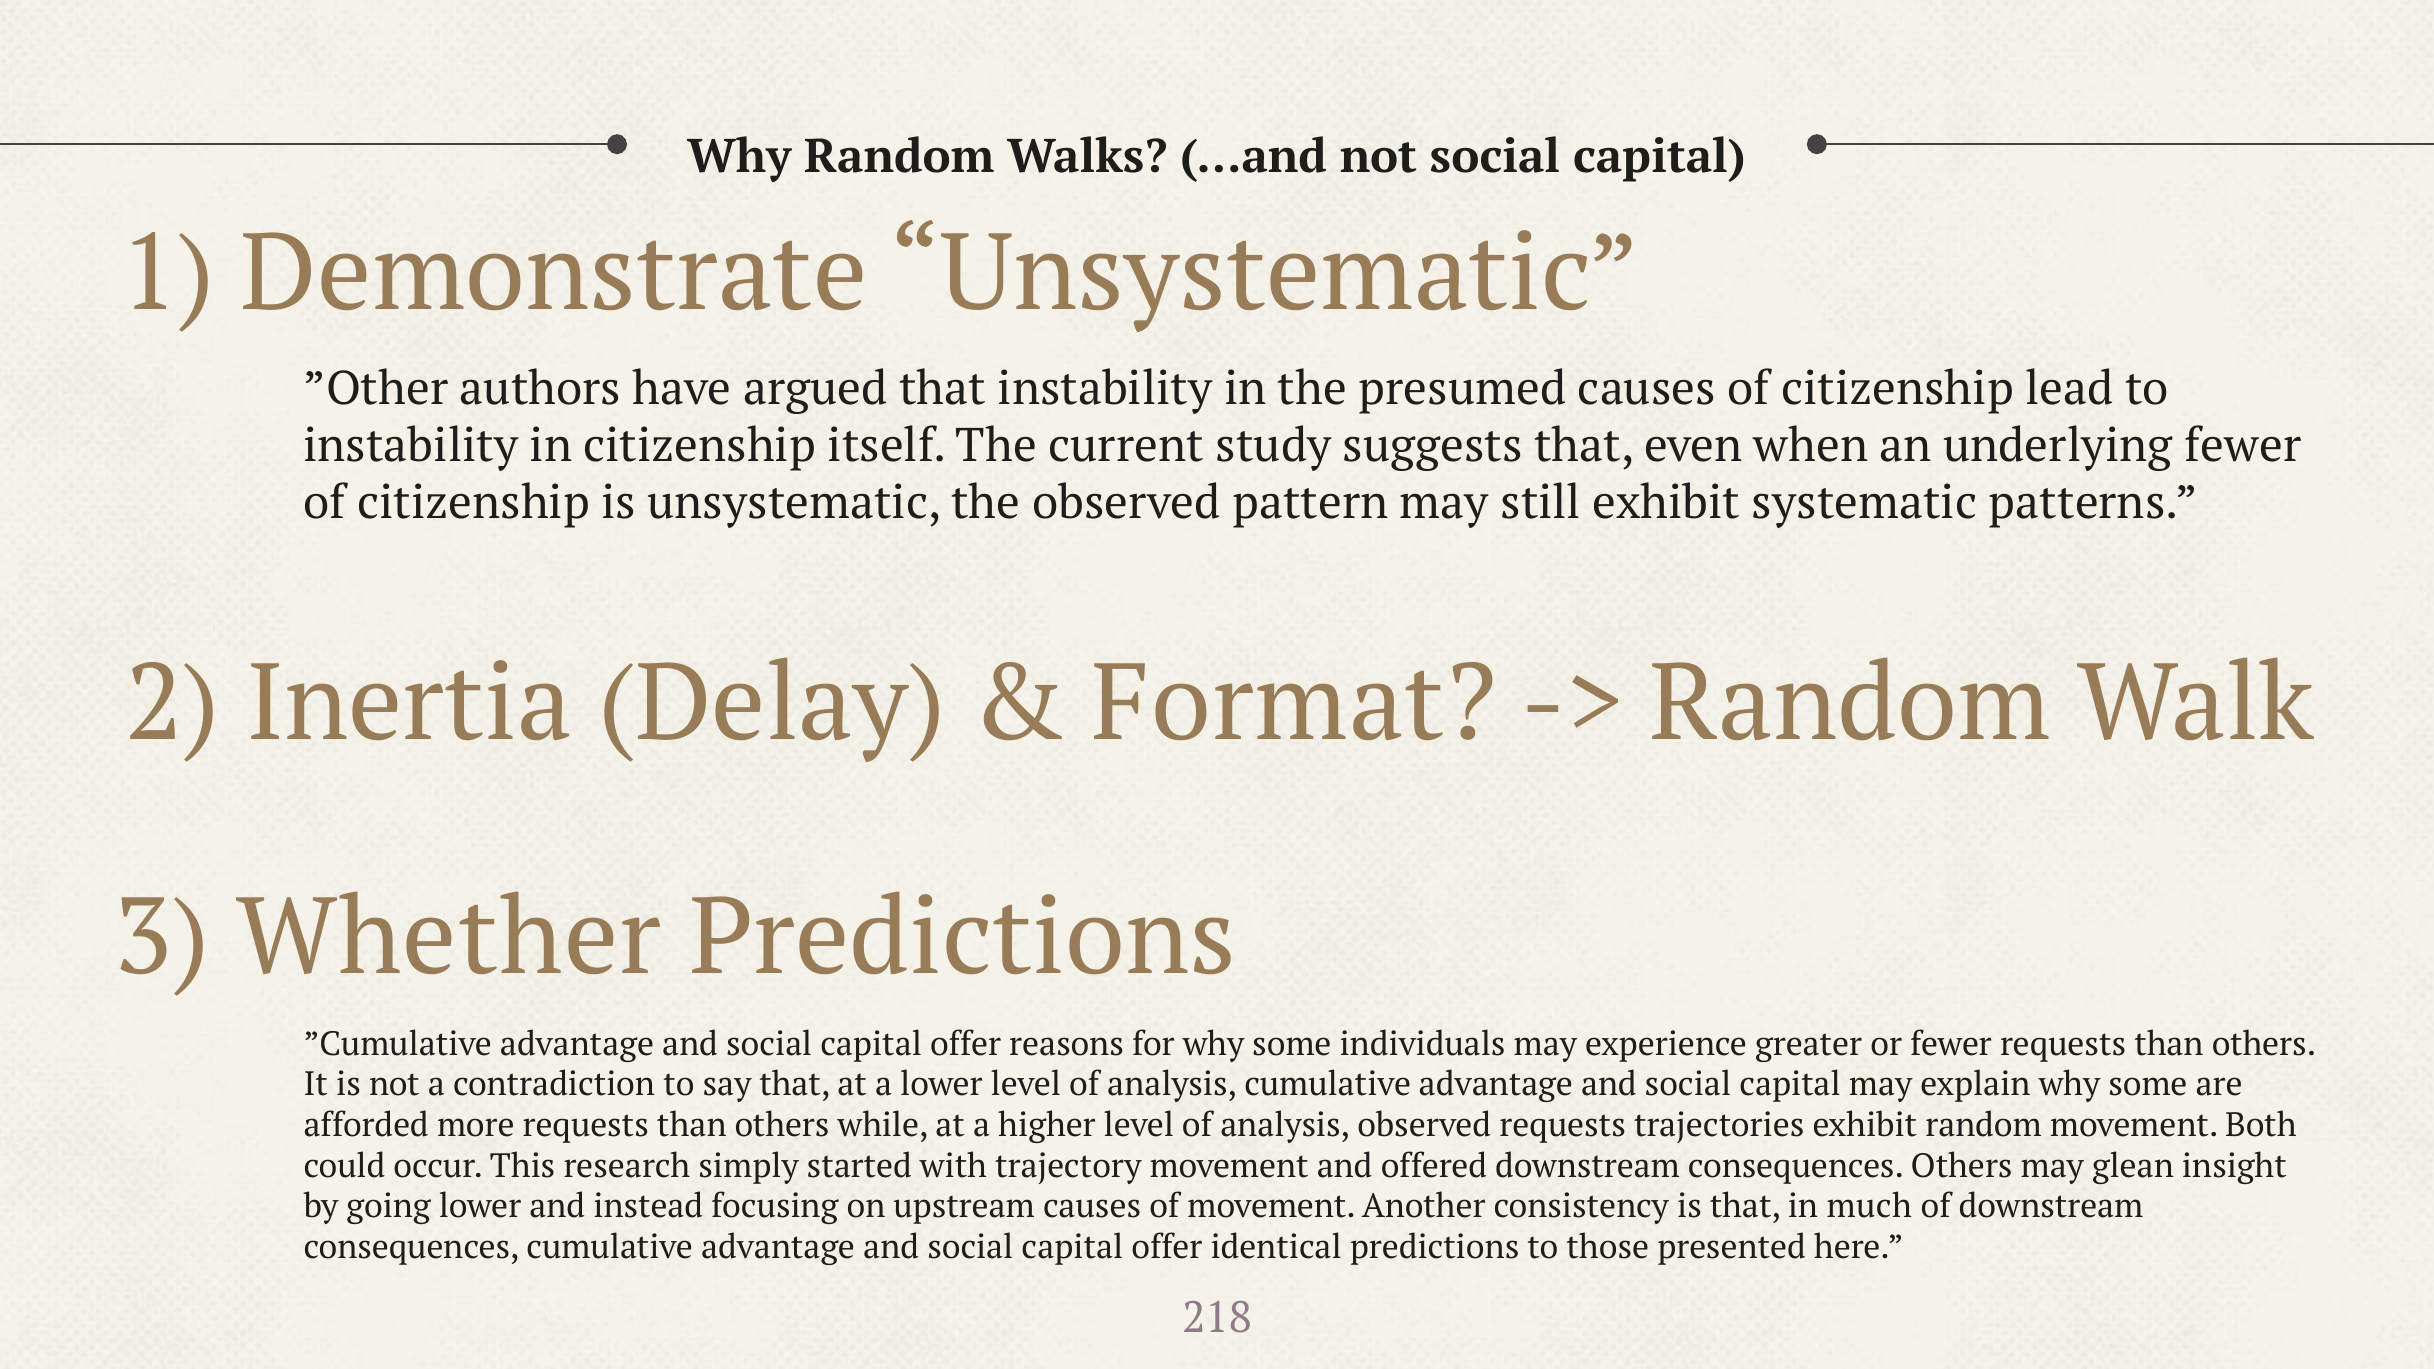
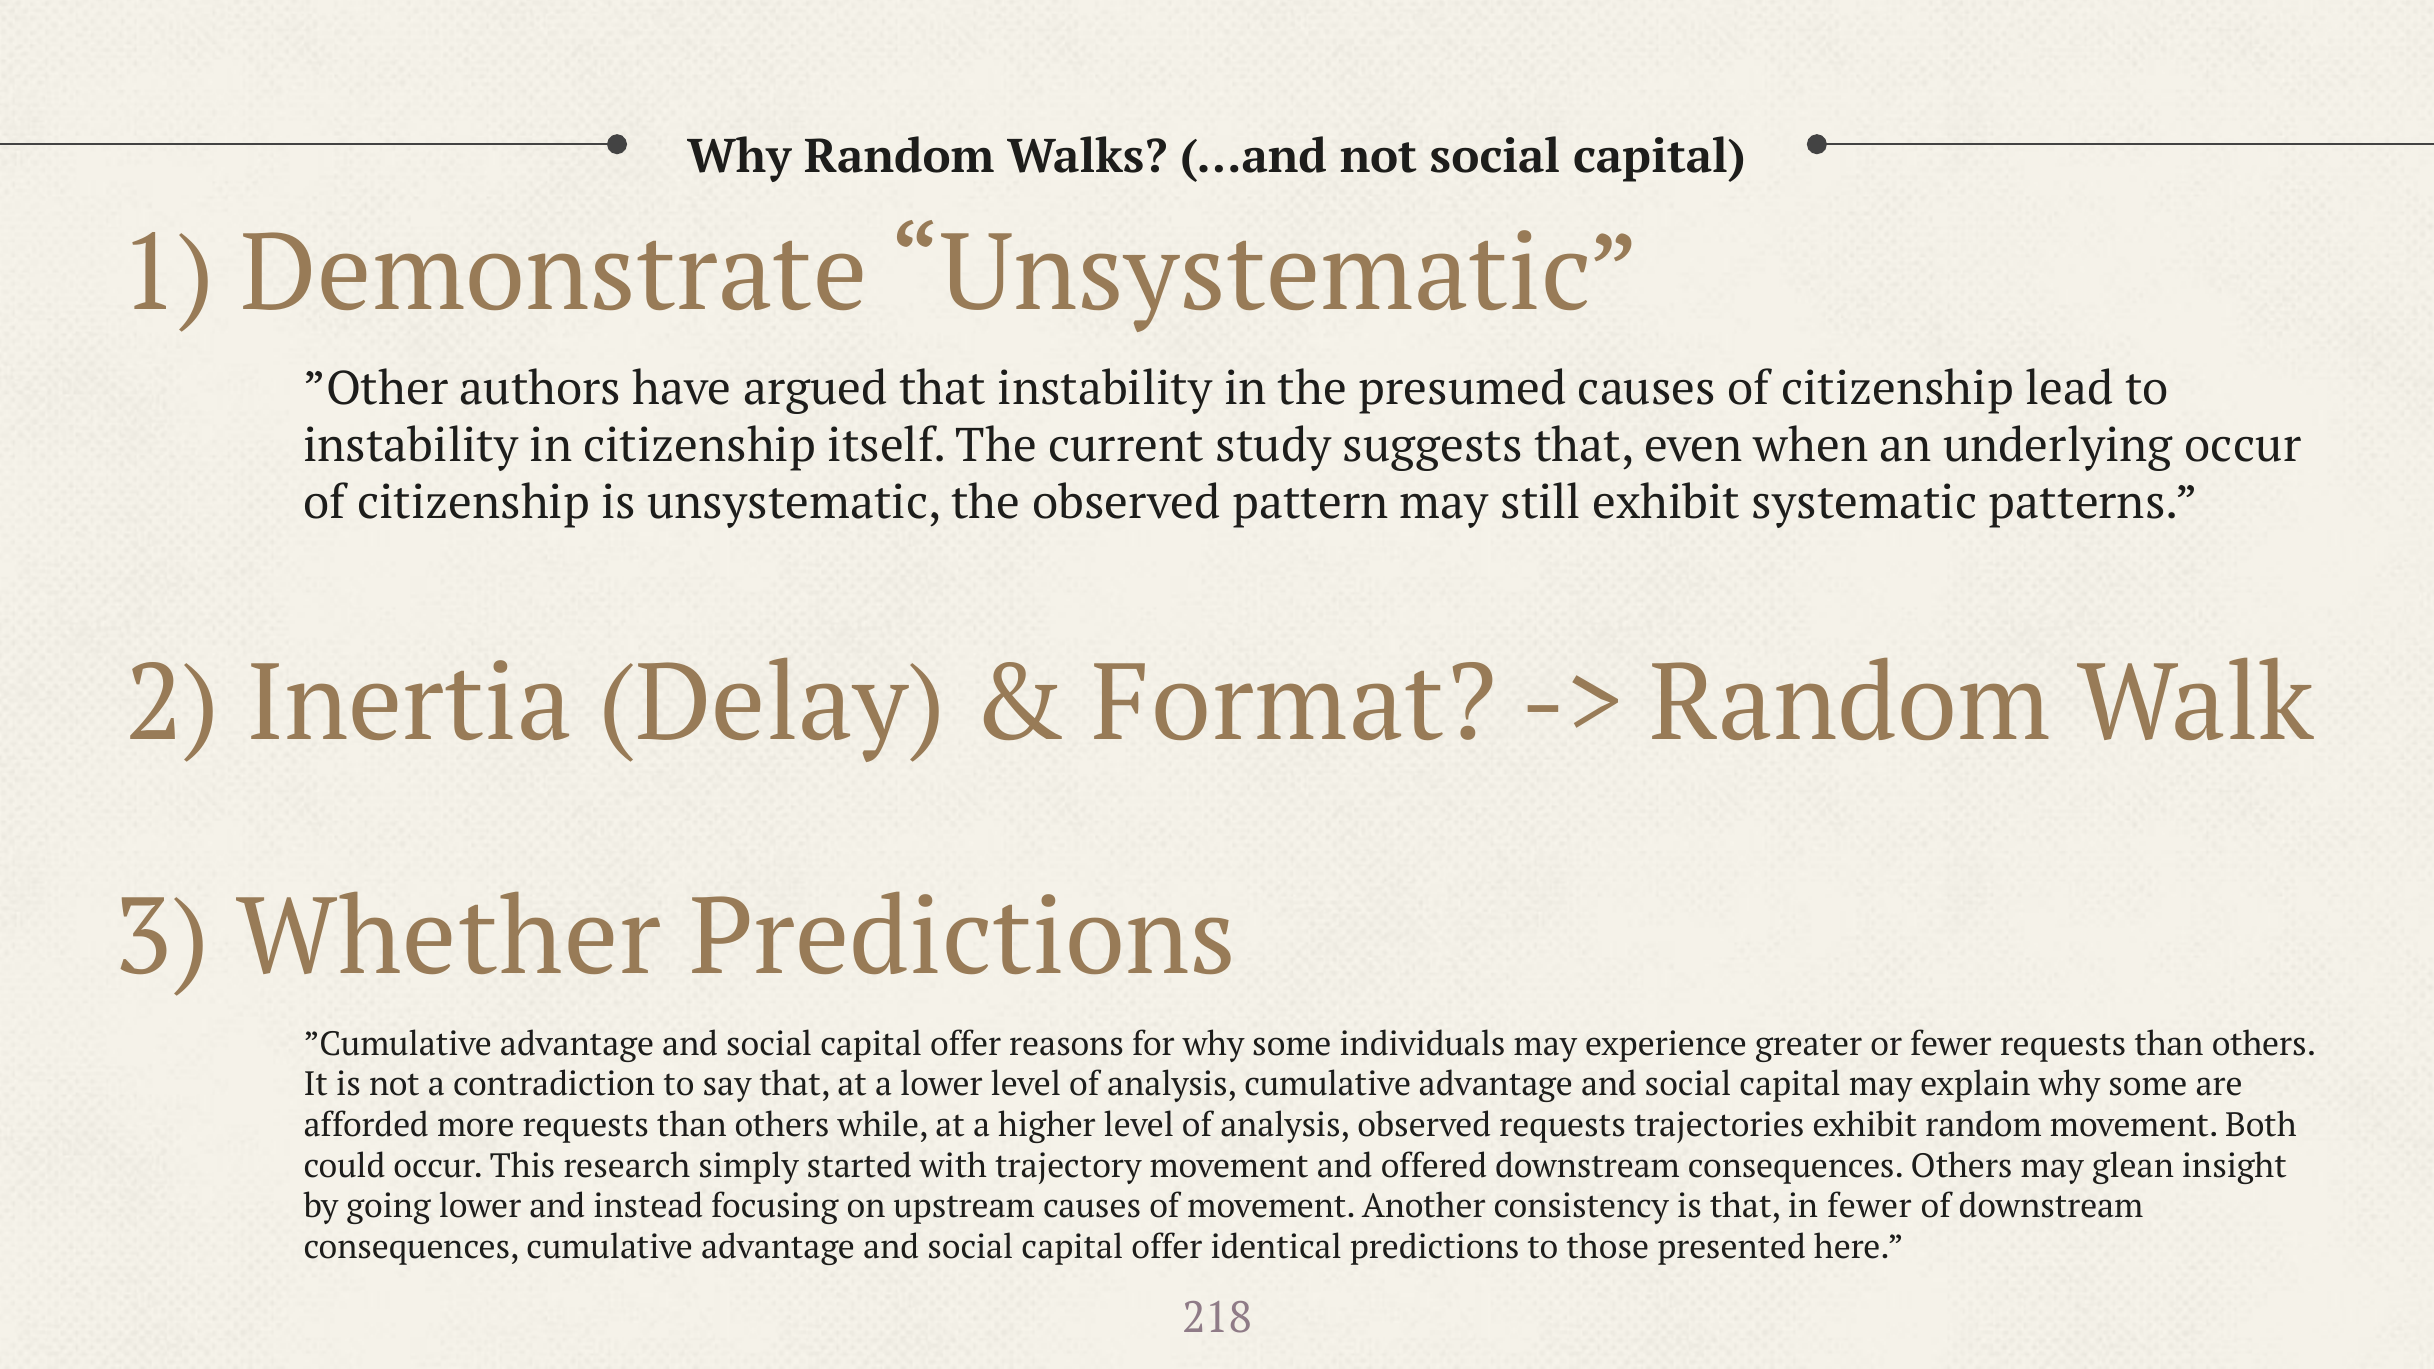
underlying fewer: fewer -> occur
in much: much -> fewer
